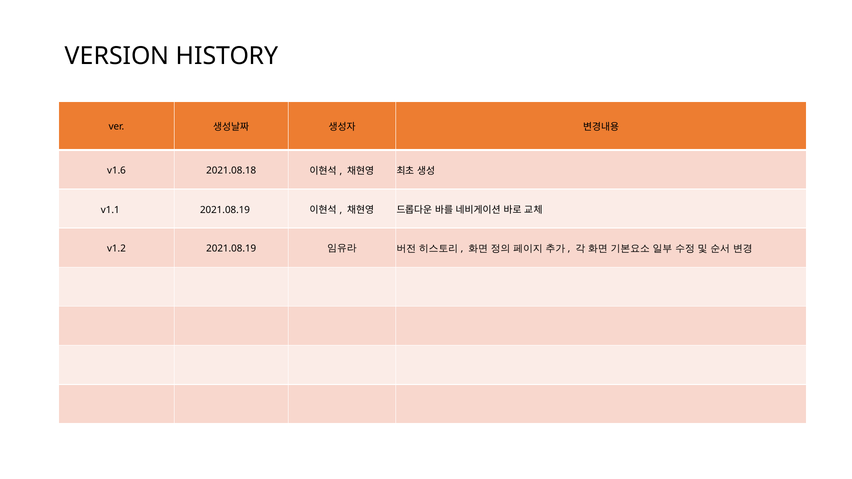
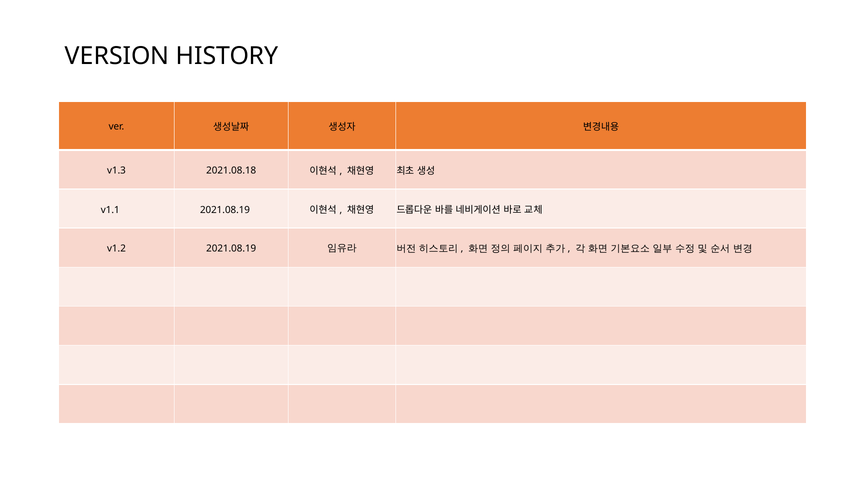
v1.6: v1.6 -> v1.3
